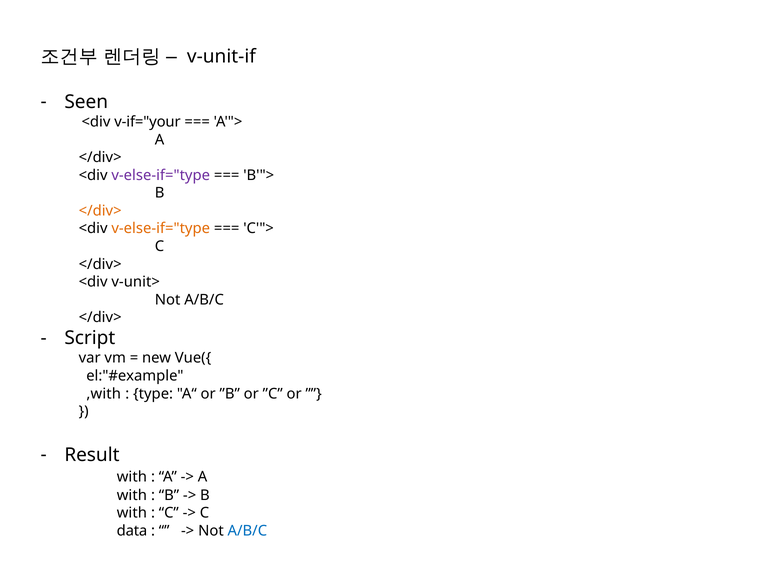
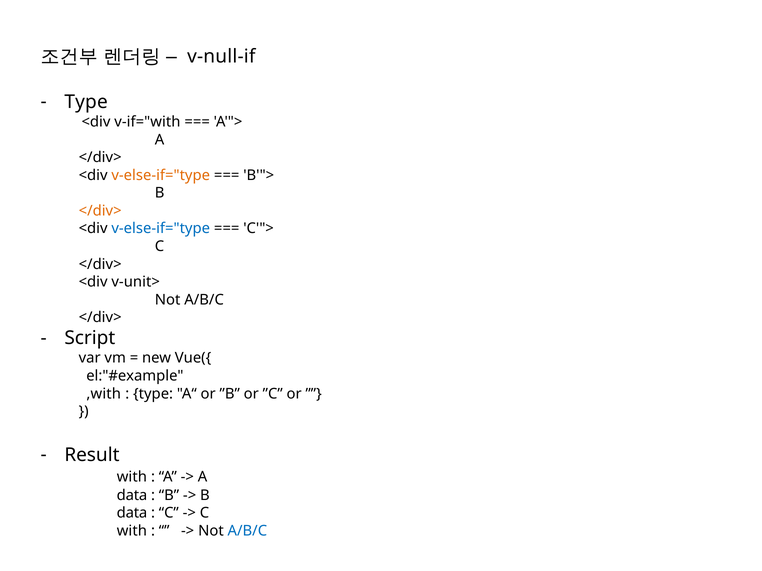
v-unit-if: v-unit-if -> v-null-if
Seen at (86, 102): Seen -> Type
v-if="your: v-if="your -> v-if="with
v-else-if="type at (161, 175) colour: purple -> orange
v-else-if="type at (161, 229) colour: orange -> blue
with at (132, 496): with -> data
with at (132, 513): with -> data
data at (132, 531): data -> with
